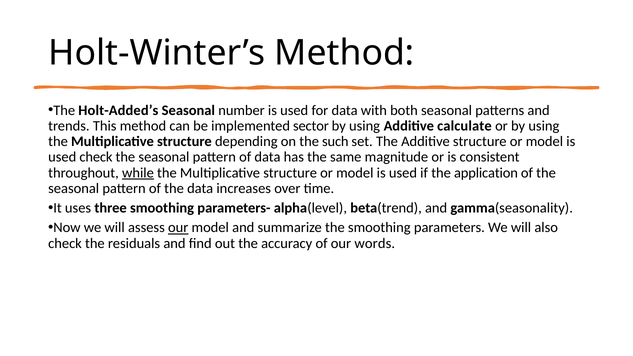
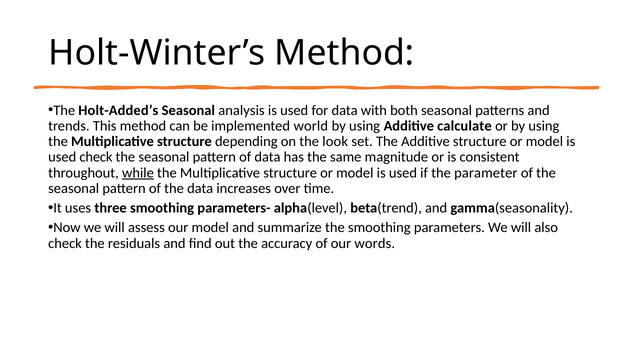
number: number -> analysis
sector: sector -> world
such: such -> look
application: application -> parameter
our at (178, 228) underline: present -> none
